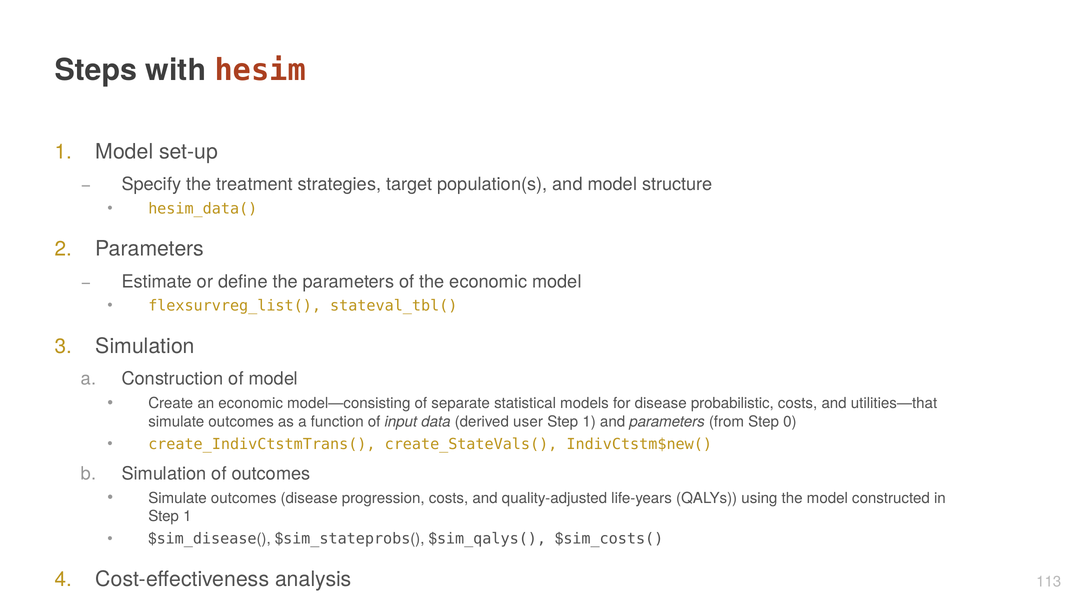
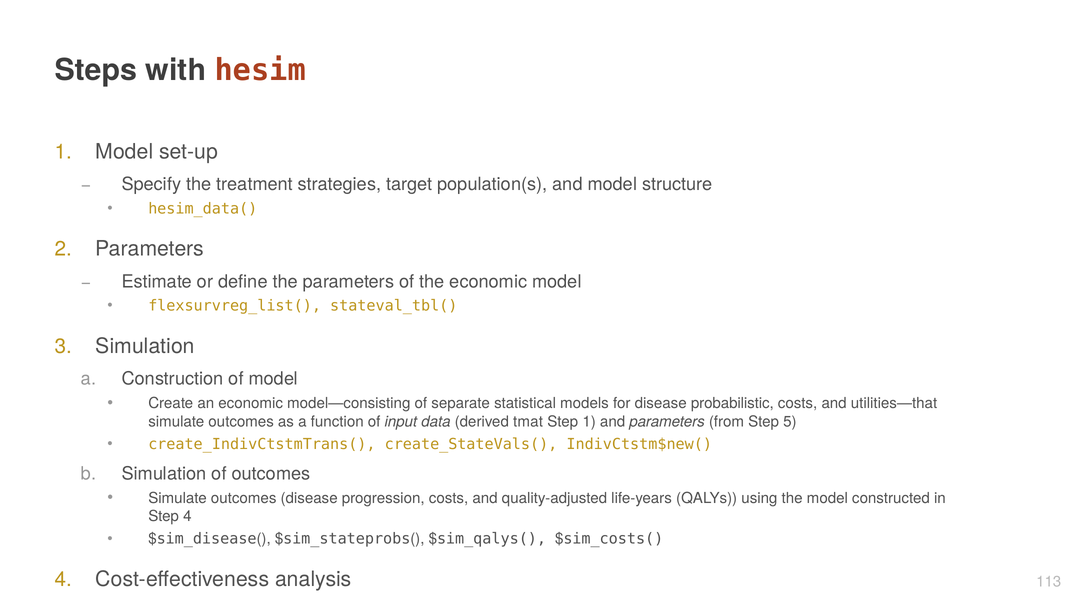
user: user -> tmat
0: 0 -> 5
1 at (187, 516): 1 -> 4
